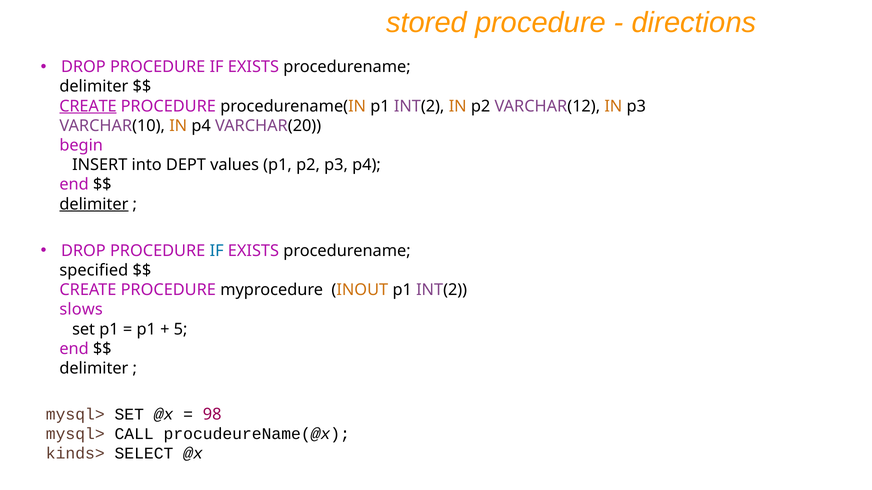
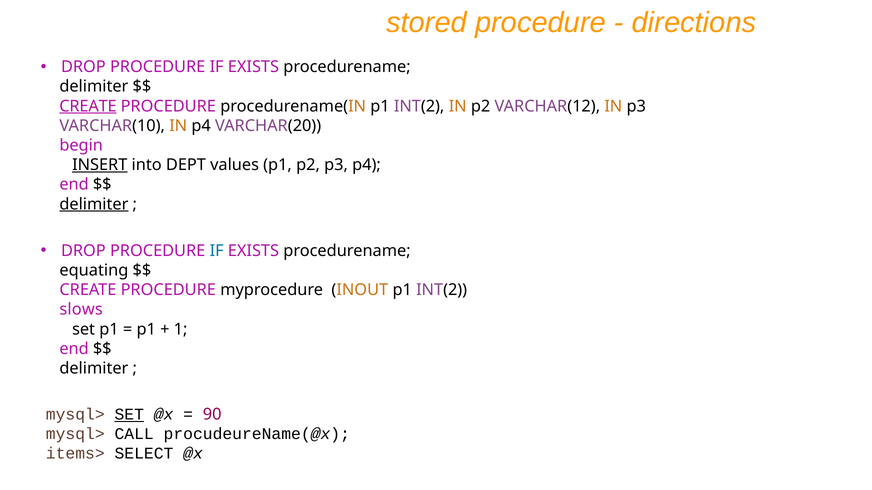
INSERT underline: none -> present
specified: specified -> equating
5: 5 -> 1
SET at (129, 415) underline: none -> present
98: 98 -> 90
kinds>: kinds> -> items>
